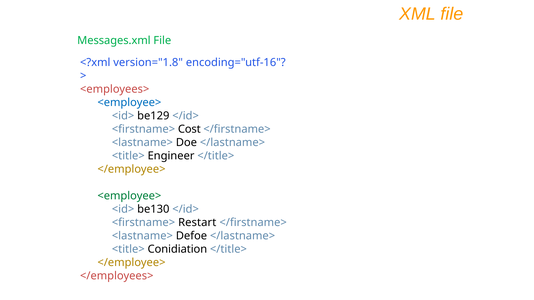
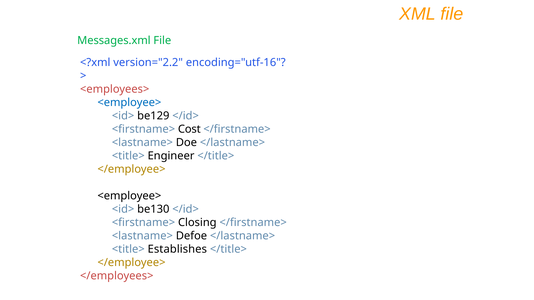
version="1.8: version="1.8 -> version="2.2
<employee> at (129, 196) colour: green -> black
Restart: Restart -> Closing
Conidiation: Conidiation -> Establishes
